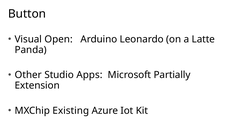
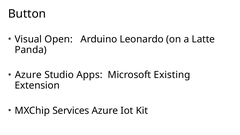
Other at (28, 75): Other -> Azure
Partially: Partially -> Existing
Existing: Existing -> Services
